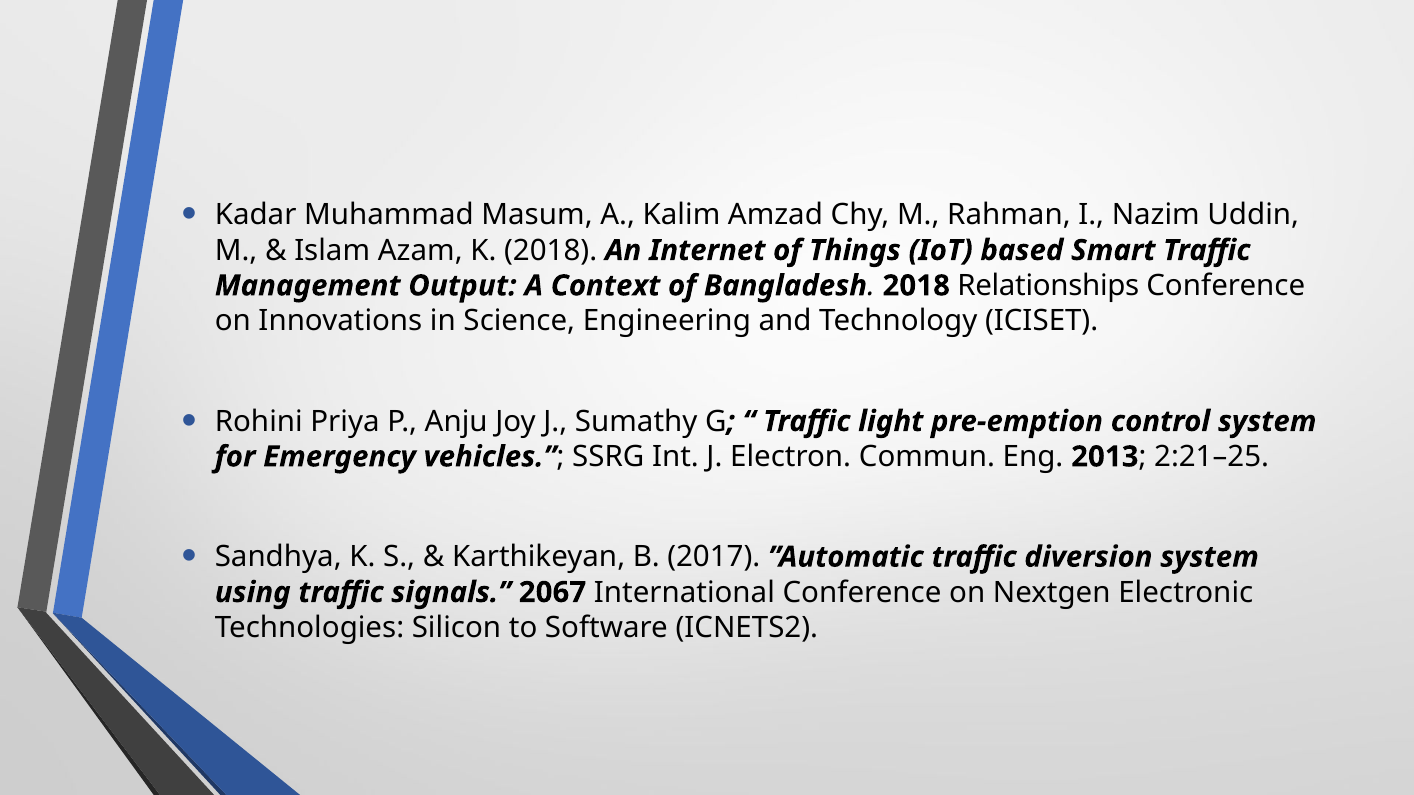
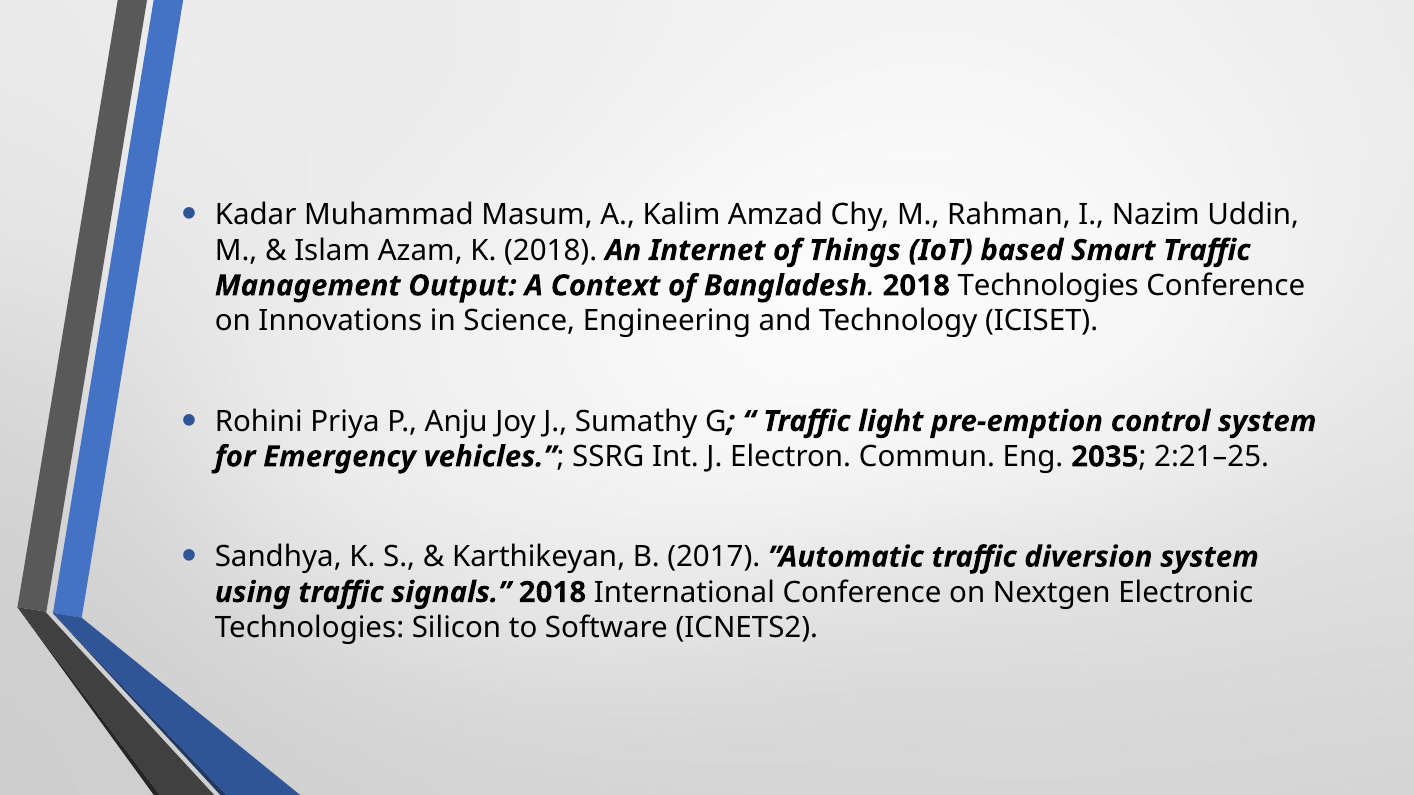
2018 Relationships: Relationships -> Technologies
2013: 2013 -> 2035
signals 2067: 2067 -> 2018
